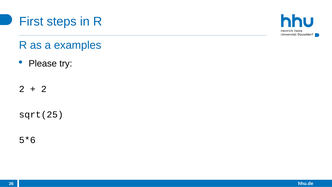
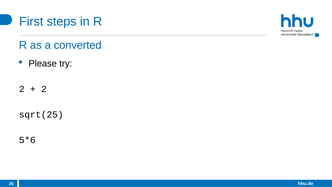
examples: examples -> converted
